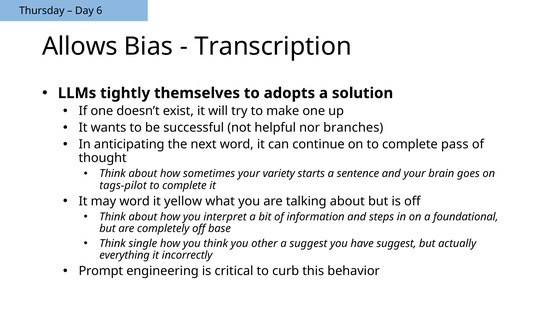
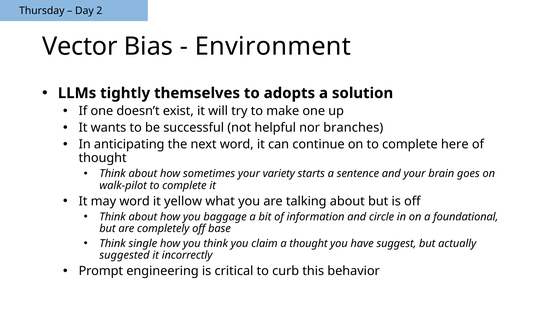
6: 6 -> 2
Allows: Allows -> Vector
Transcription: Transcription -> Environment
pass: pass -> here
tags-pilot: tags-pilot -> walk-pilot
interpret: interpret -> baggage
steps: steps -> circle
other: other -> claim
a suggest: suggest -> thought
everything: everything -> suggested
